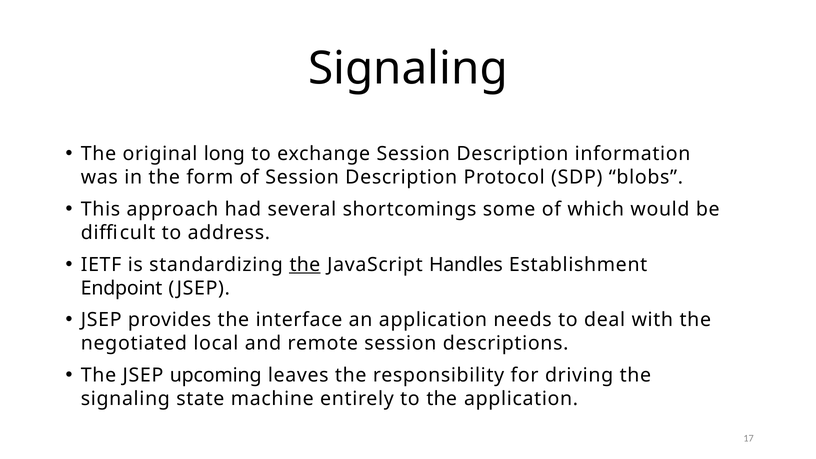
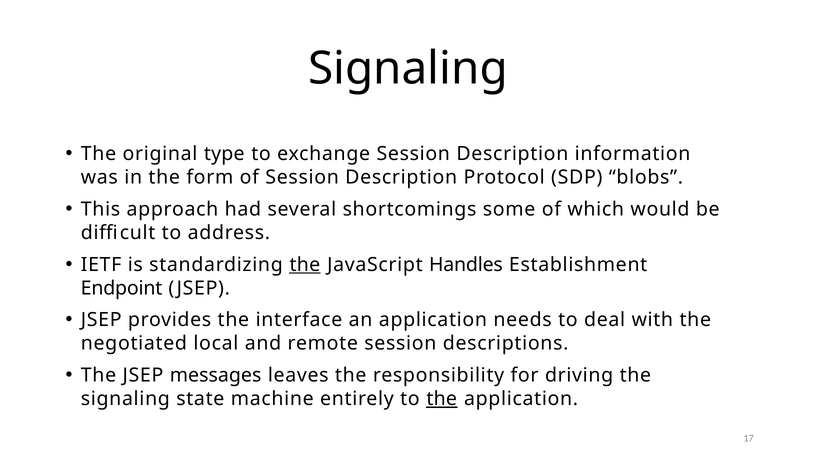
long: long -> type
upcoming: upcoming -> messages
the at (442, 399) underline: none -> present
